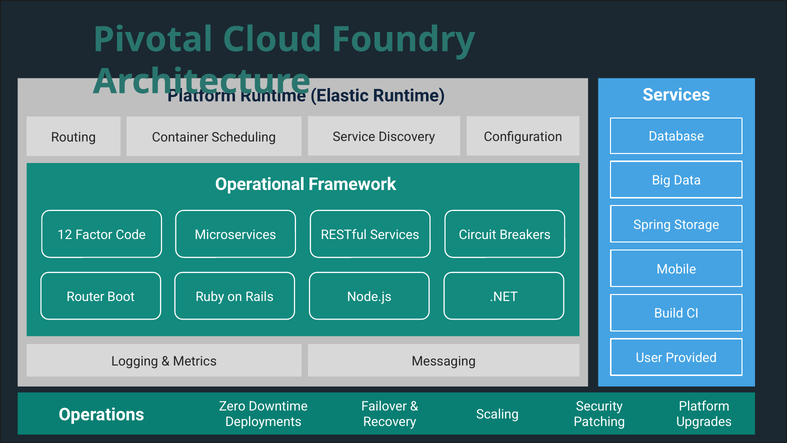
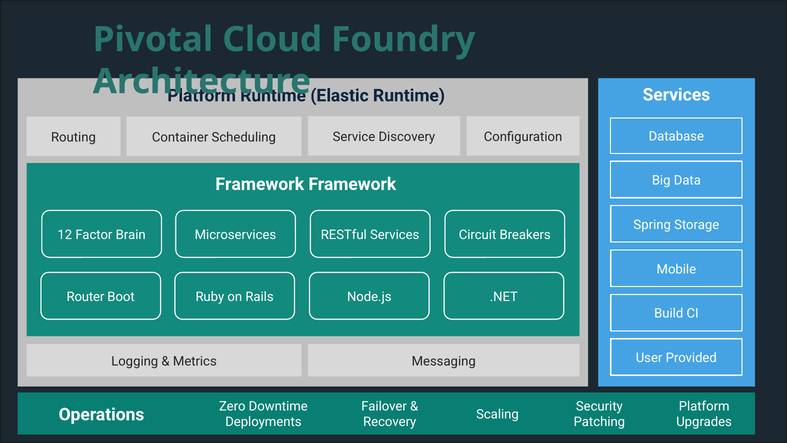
Operational at (260, 184): Operational -> Framework
Code: Code -> Brain
